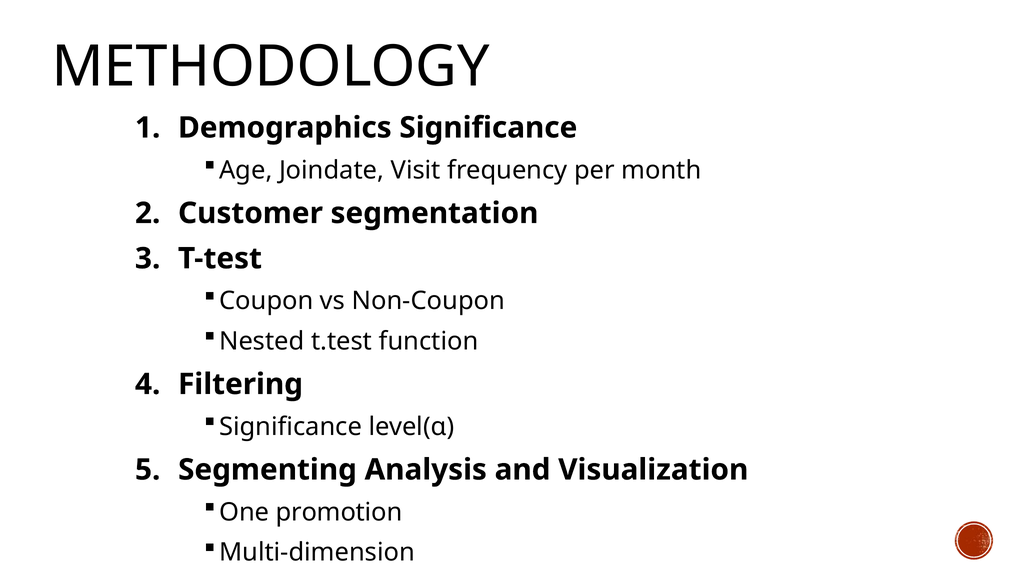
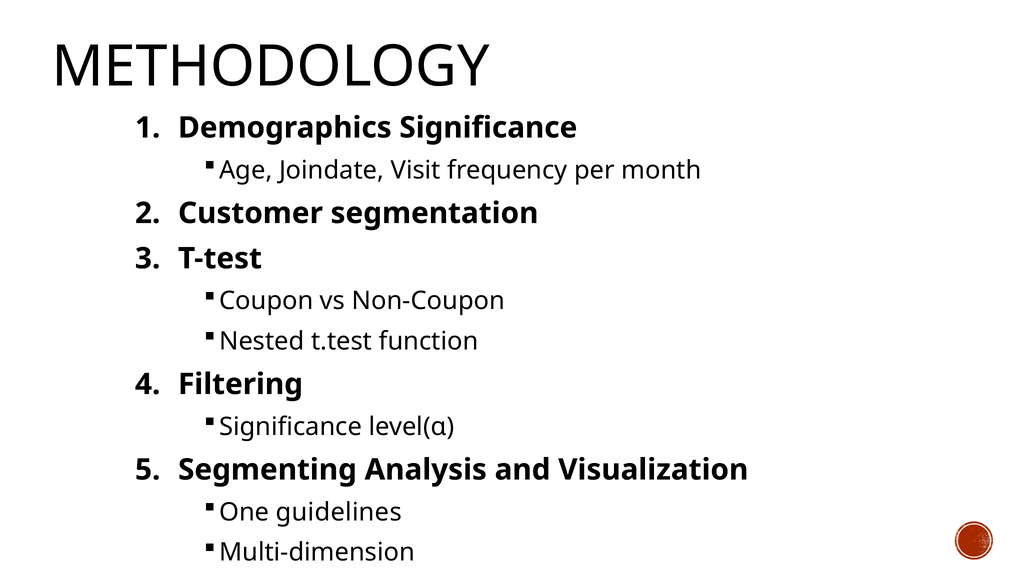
promotion: promotion -> guidelines
